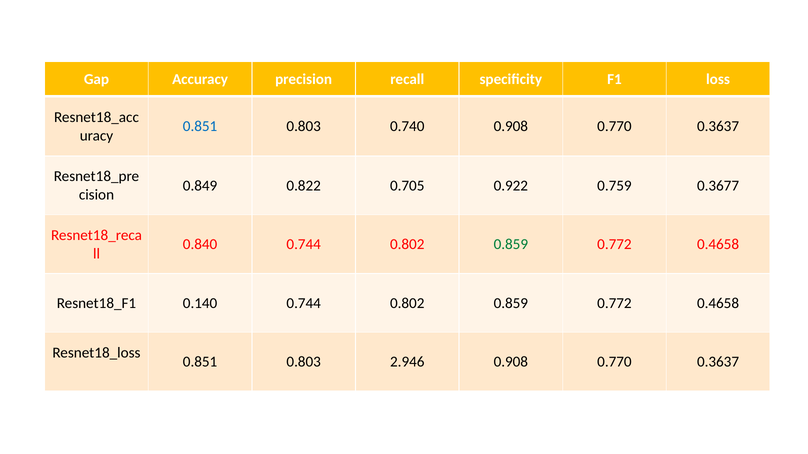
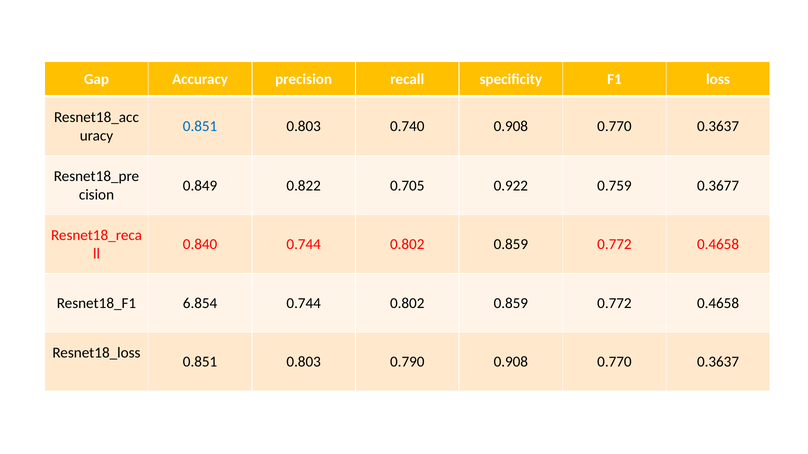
0.859 at (511, 245) colour: green -> black
0.140: 0.140 -> 6.854
2.946: 2.946 -> 0.790
